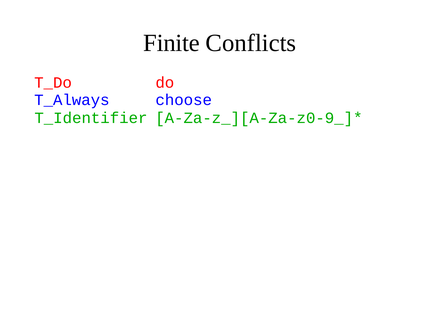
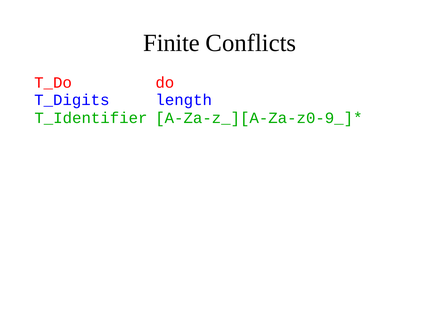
T_Always: T_Always -> T_Digits
choose: choose -> length
